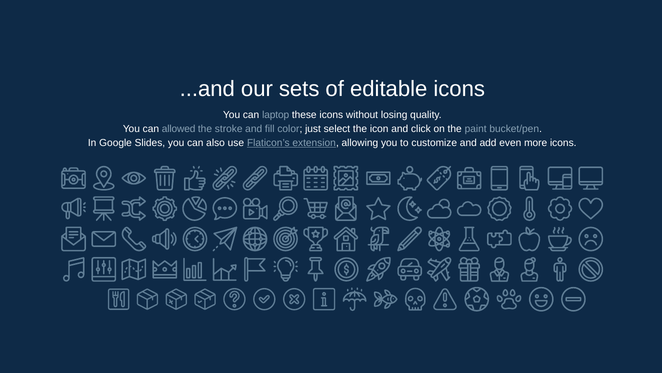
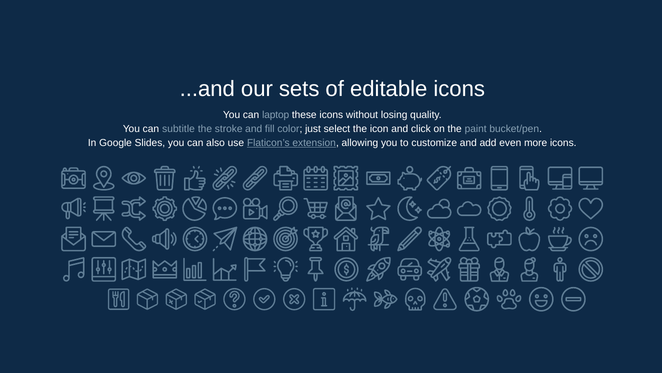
allowed: allowed -> subtitle
